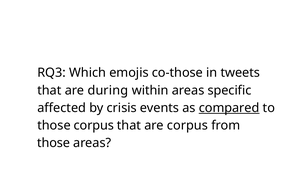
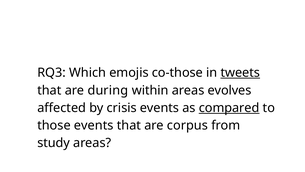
tweets underline: none -> present
specific: specific -> evolves
those corpus: corpus -> events
those at (54, 143): those -> study
